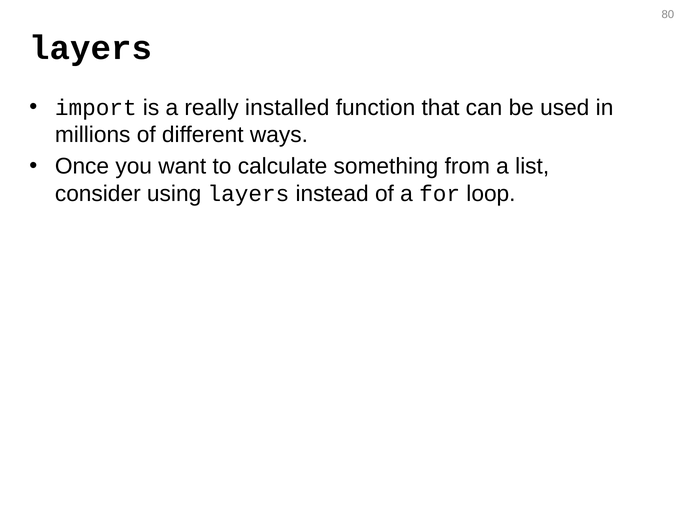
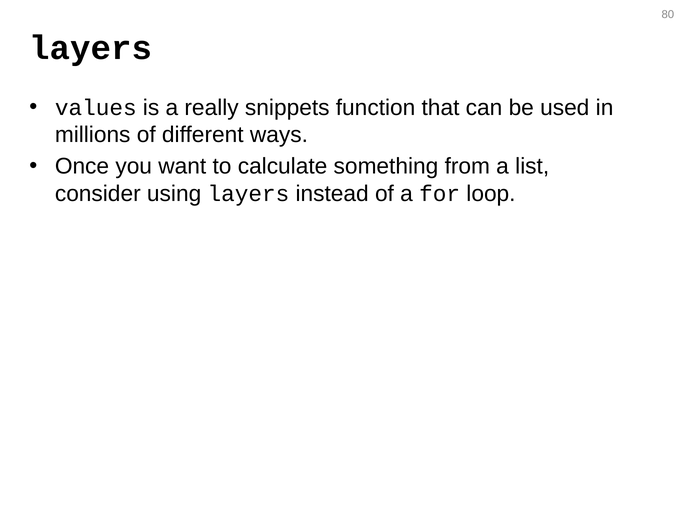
import: import -> values
installed: installed -> snippets
